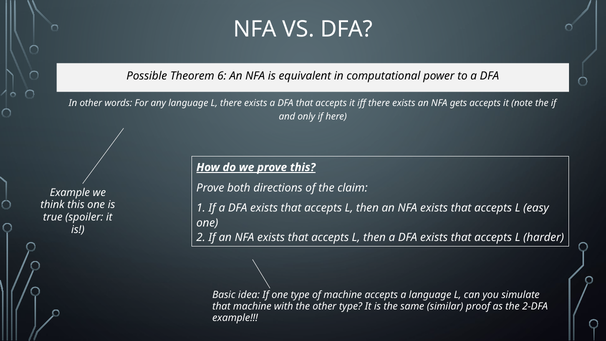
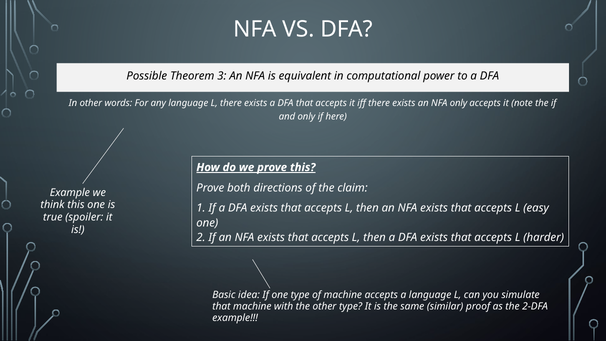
6: 6 -> 3
NFA gets: gets -> only
